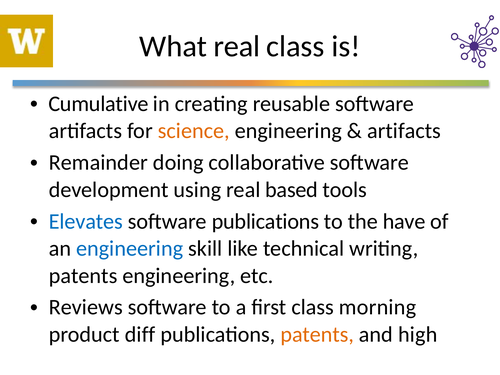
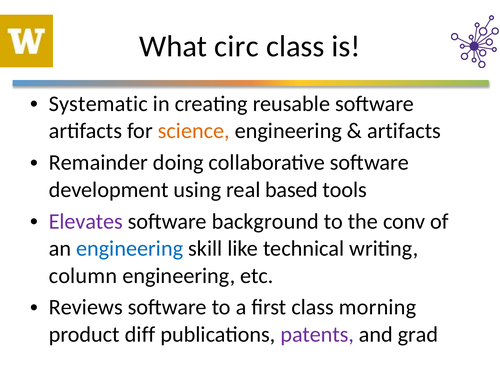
What real: real -> circ
Cumulative: Cumulative -> Systematic
Elevates colour: blue -> purple
software publications: publications -> background
have: have -> conv
patents at (83, 276): patents -> column
patents at (317, 334) colour: orange -> purple
high: high -> grad
